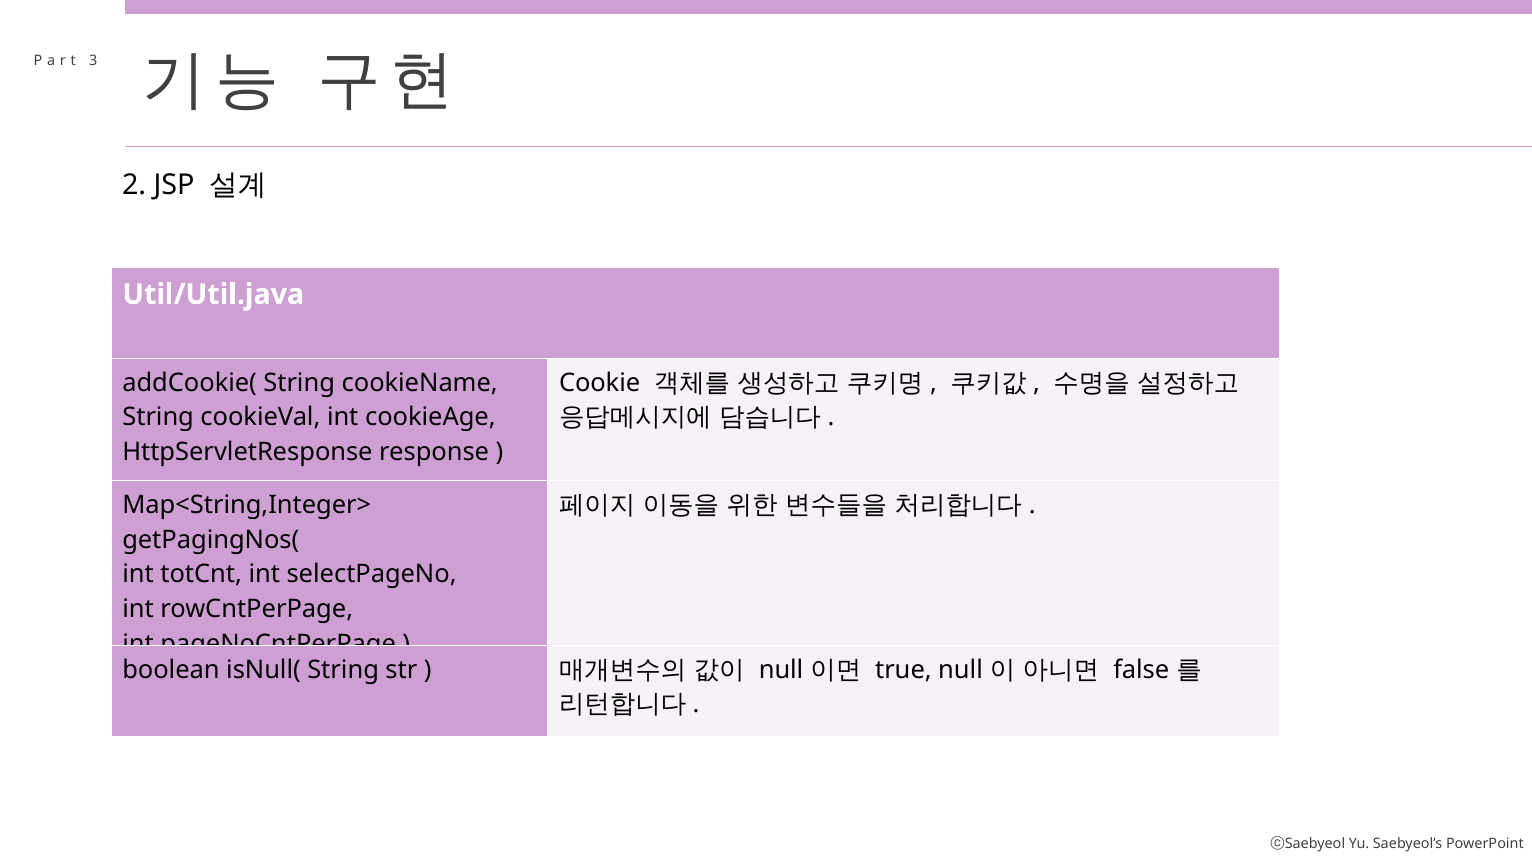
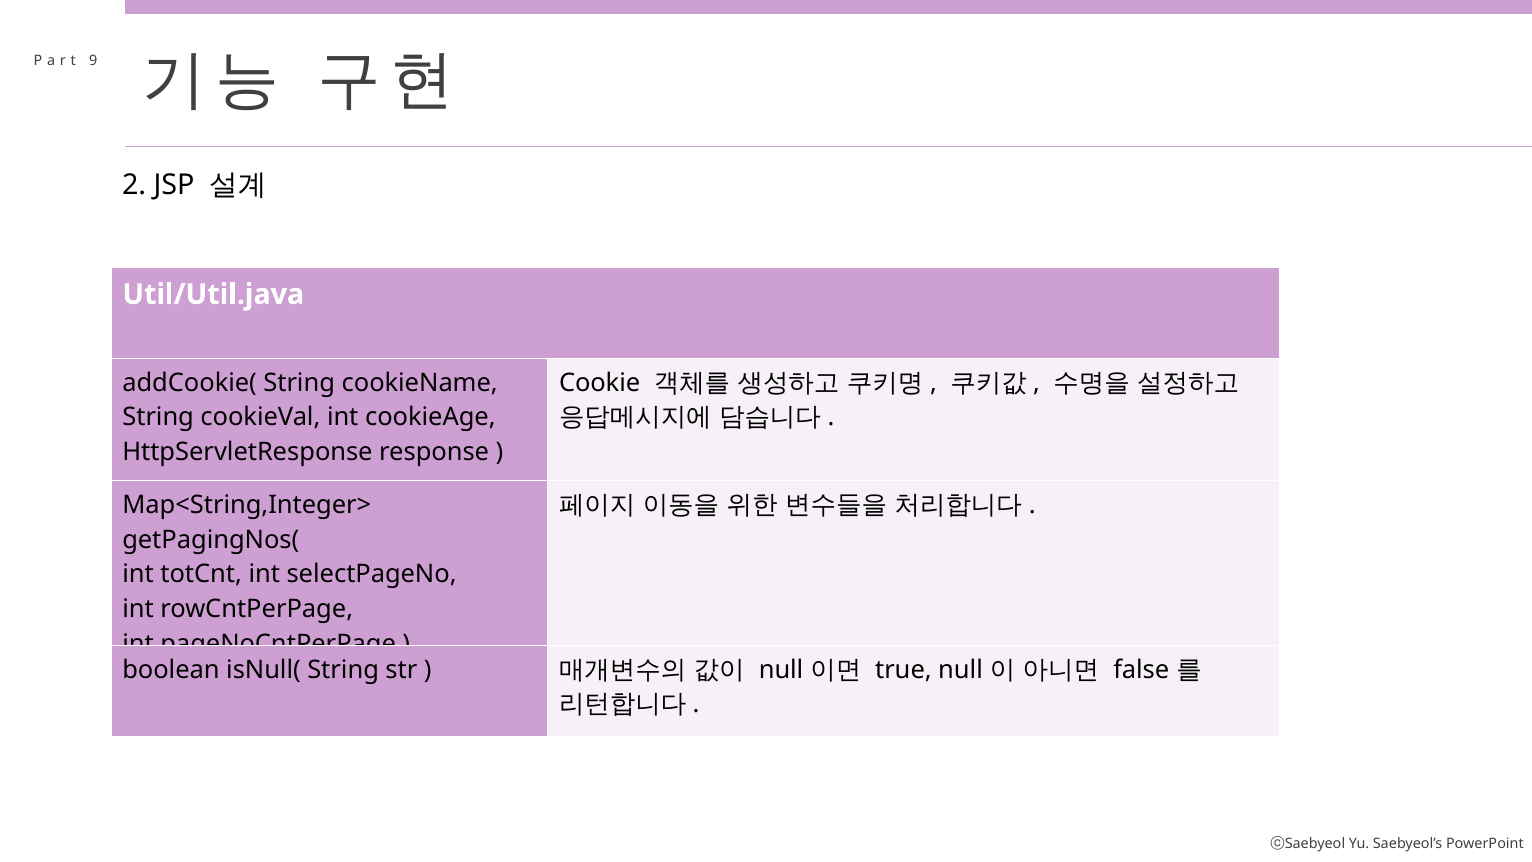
3: 3 -> 9
